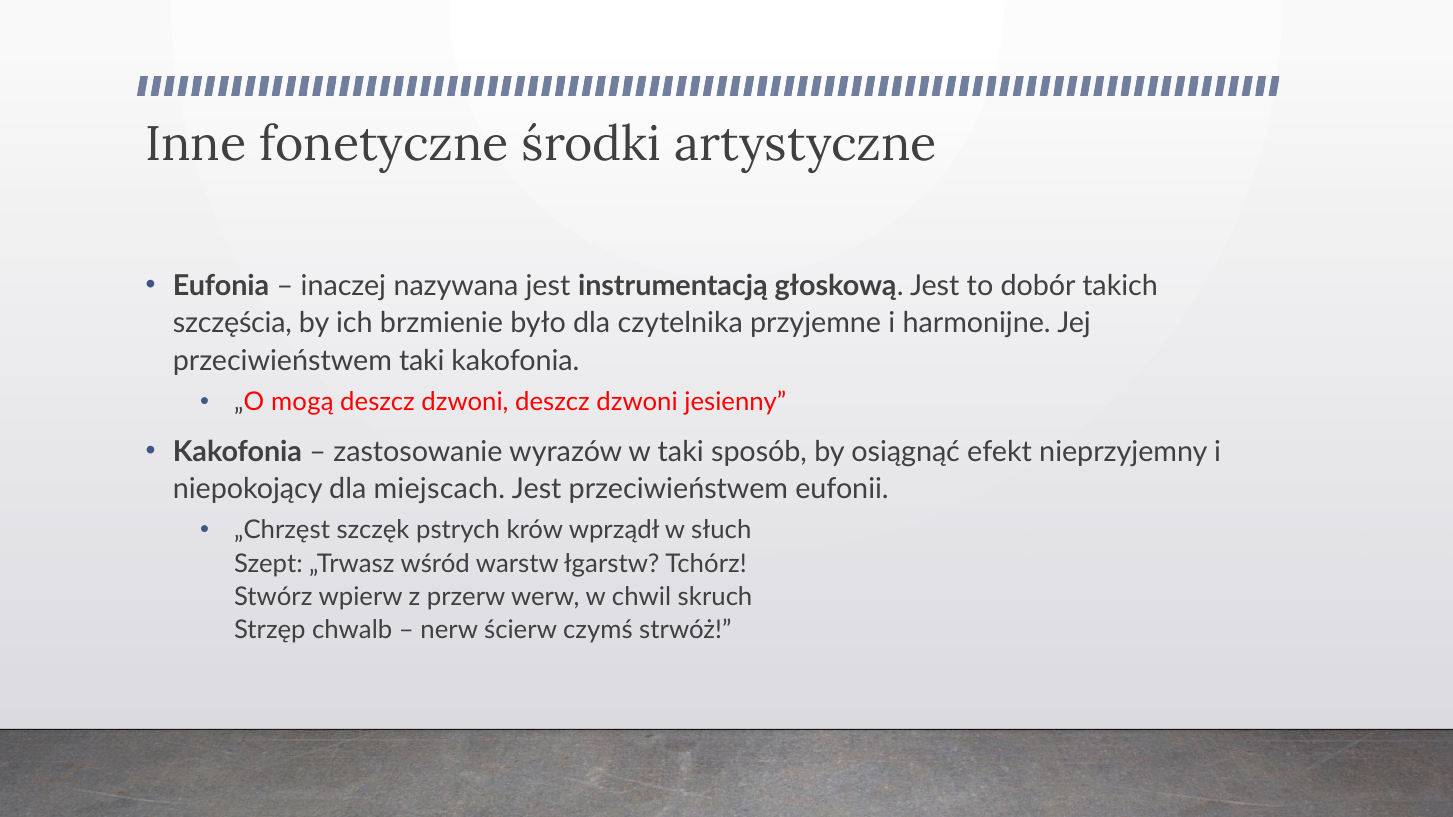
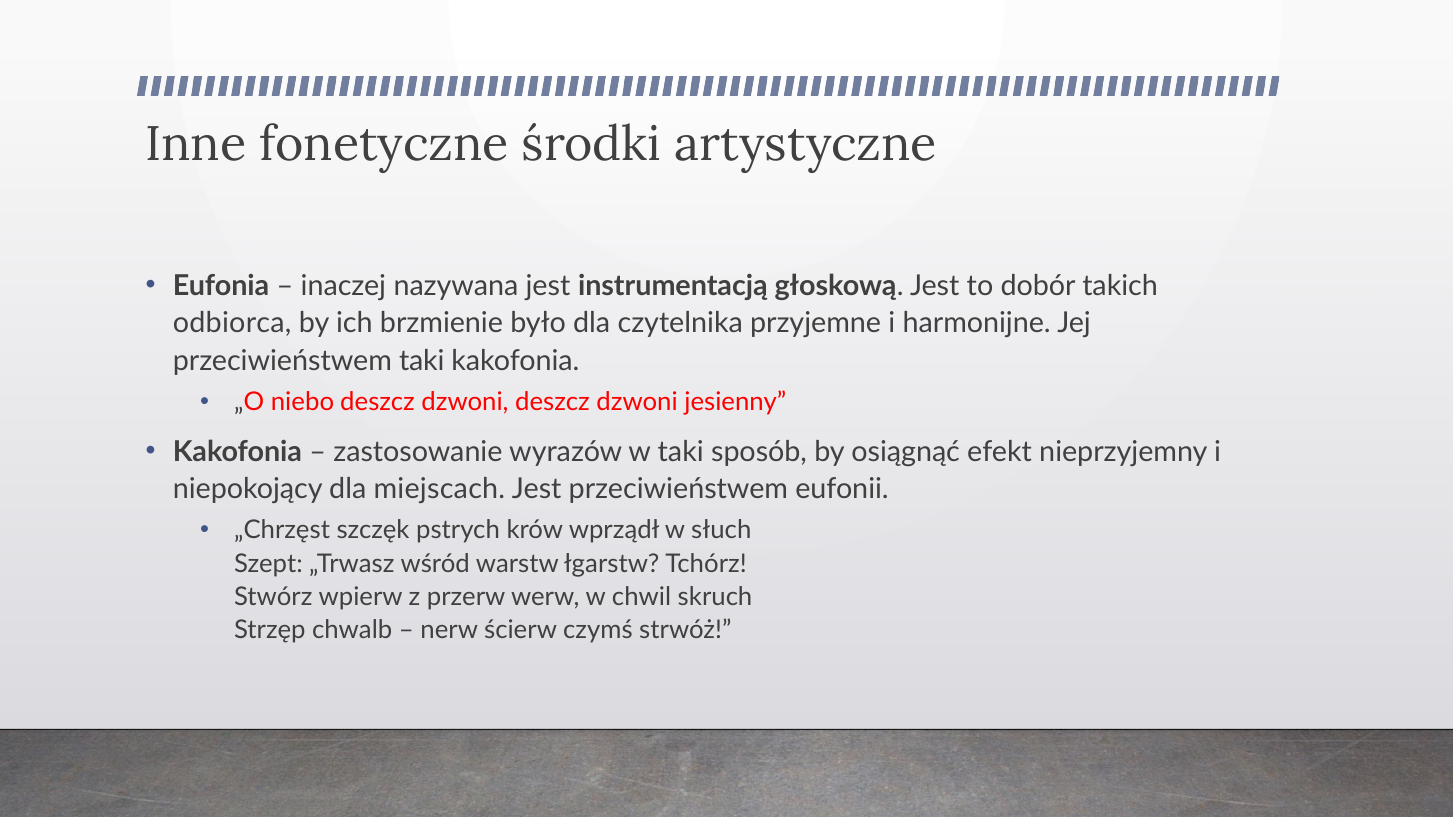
szczęścia: szczęścia -> odbiorca
mogą: mogą -> niebo
